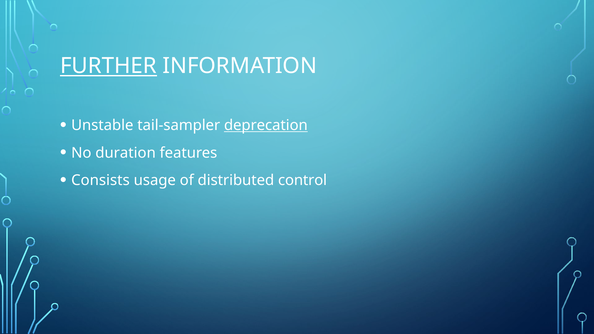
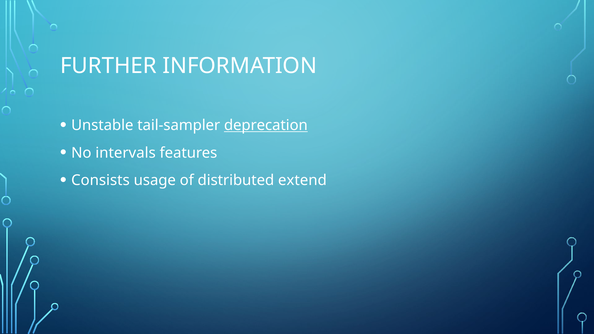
FURTHER underline: present -> none
duration: duration -> intervals
control: control -> extend
